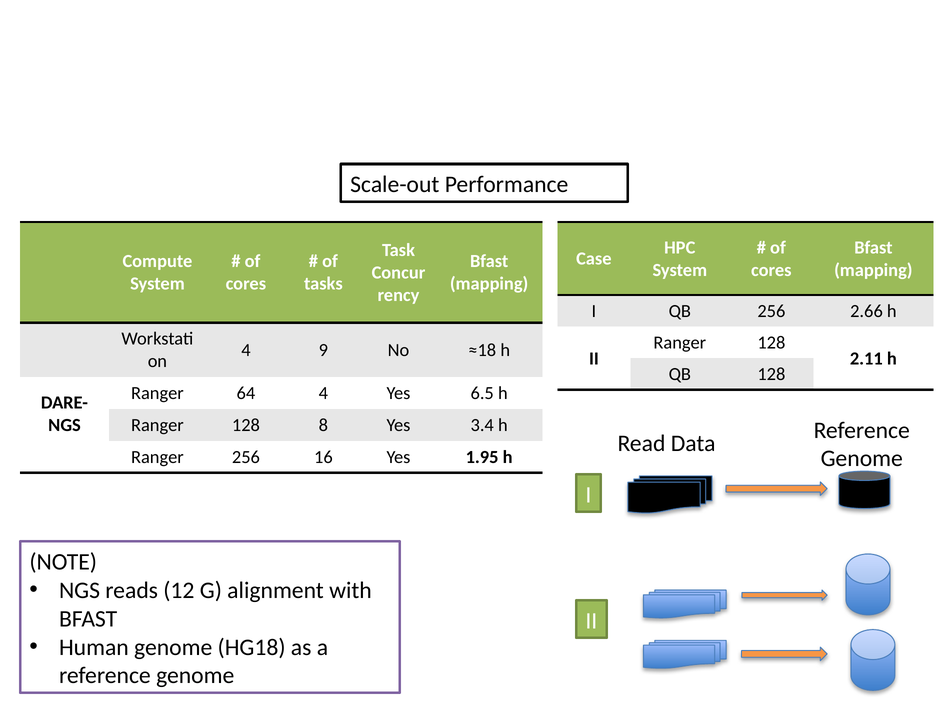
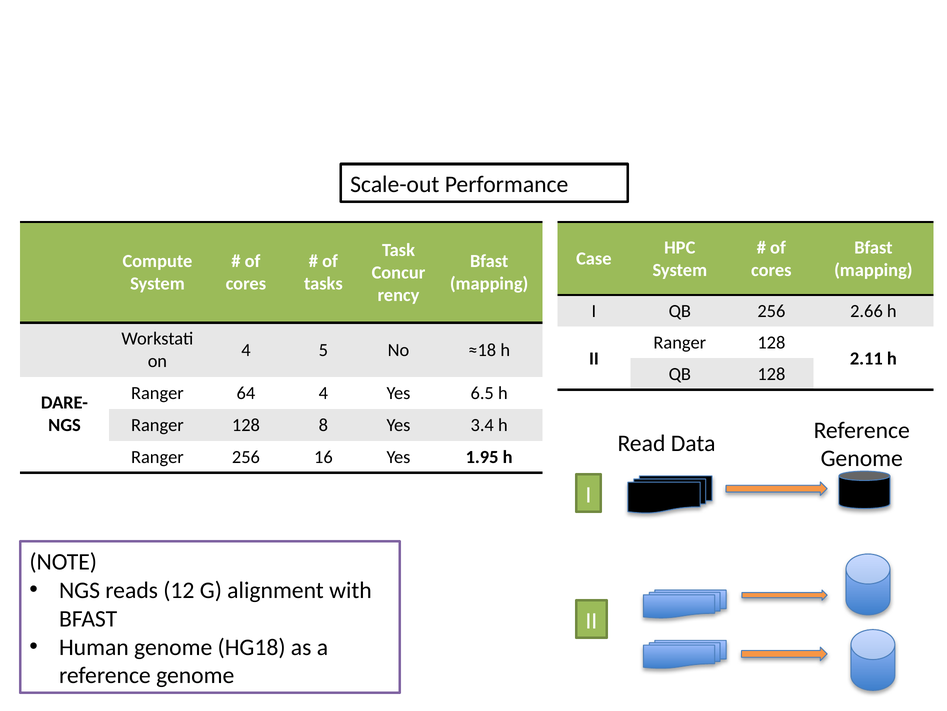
9: 9 -> 5
